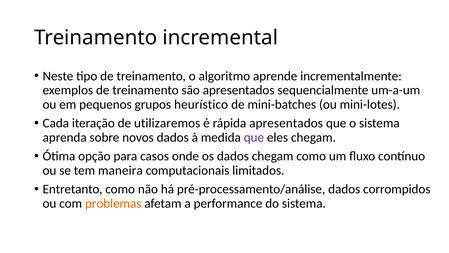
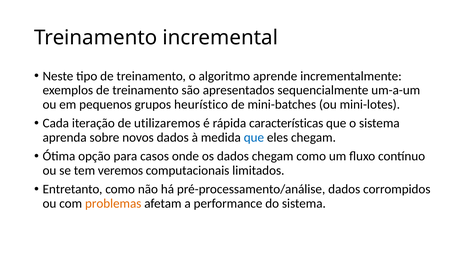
rápida apresentados: apresentados -> características
que at (254, 137) colour: purple -> blue
maneira: maneira -> veremos
